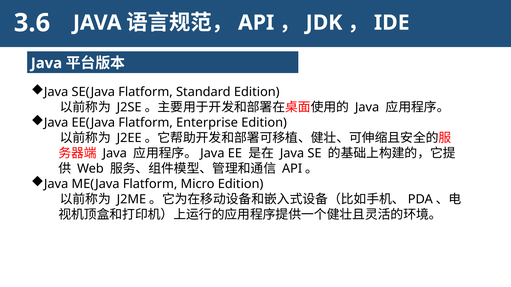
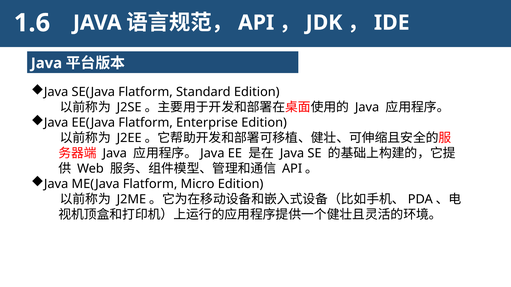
3.6: 3.6 -> 1.6
